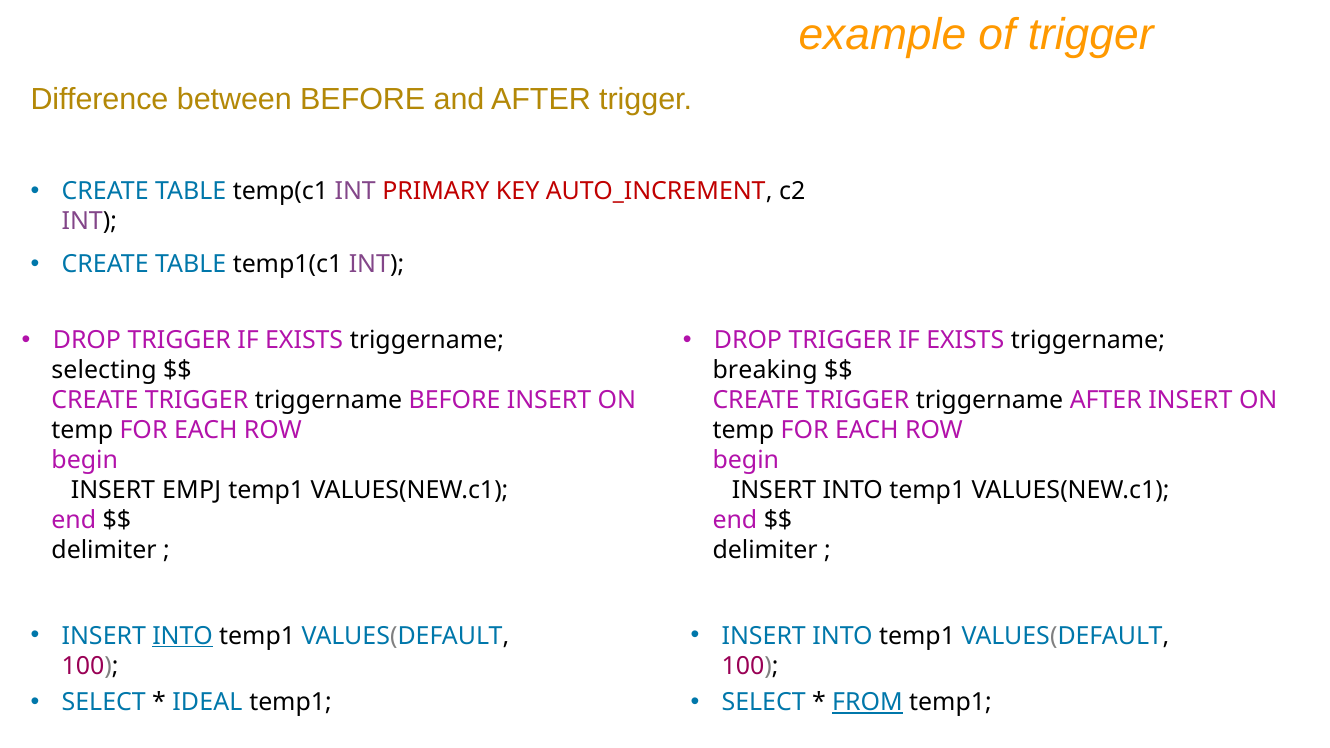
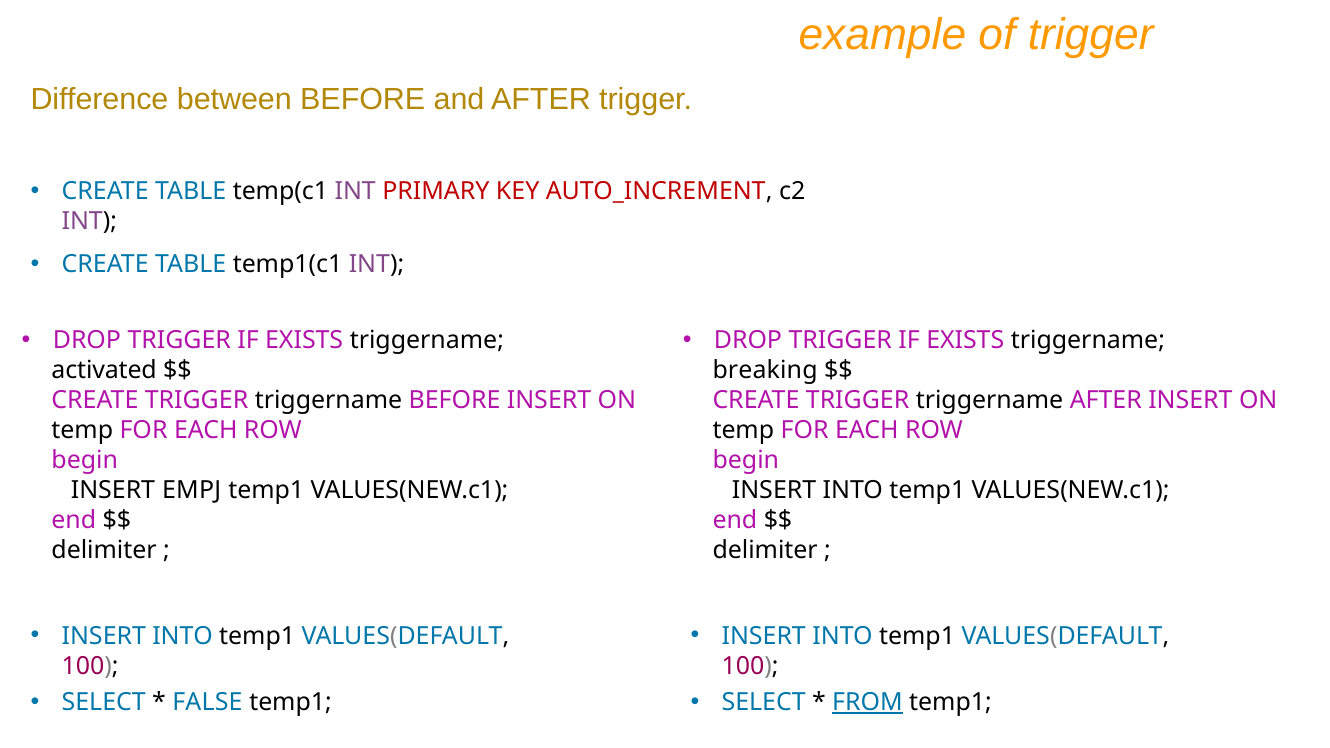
selecting: selecting -> activated
INTO at (183, 636) underline: present -> none
IDEAL: IDEAL -> FALSE
